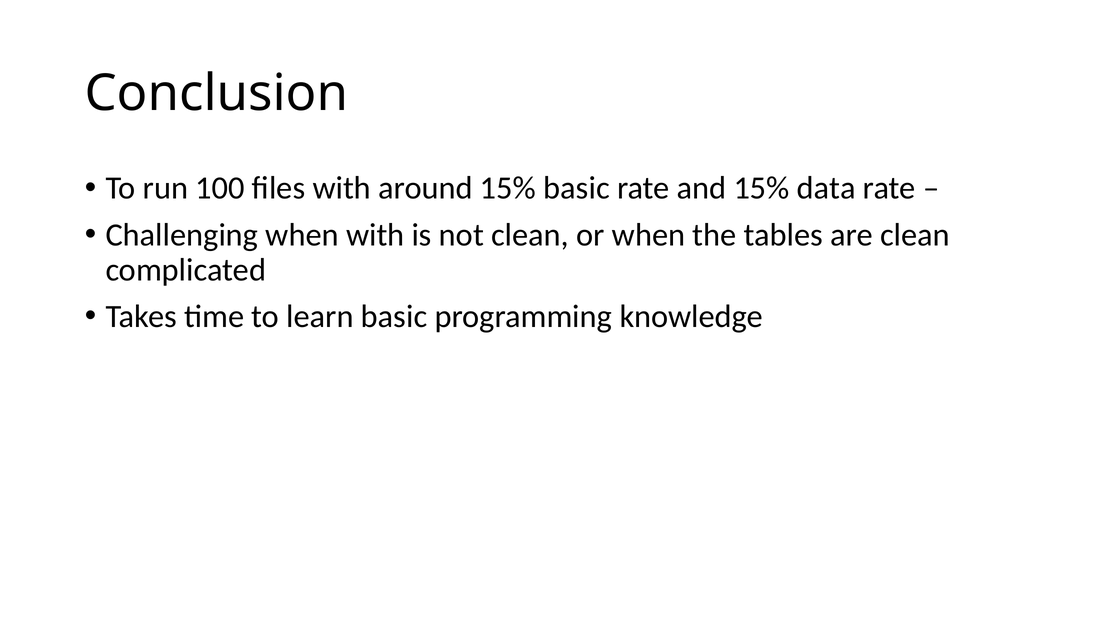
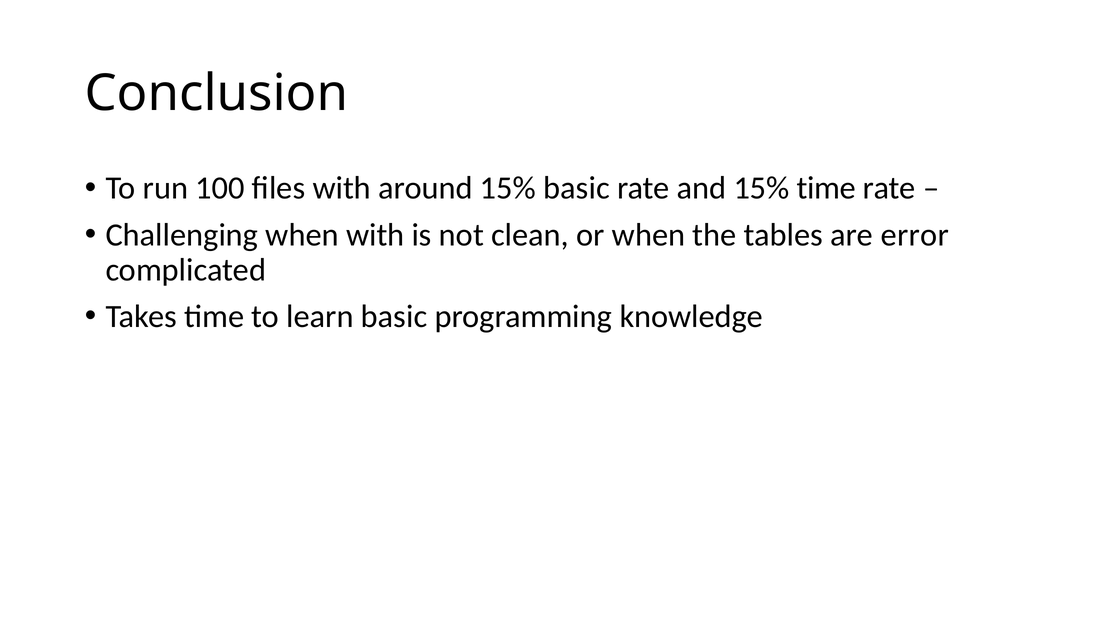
15% data: data -> time
are clean: clean -> error
